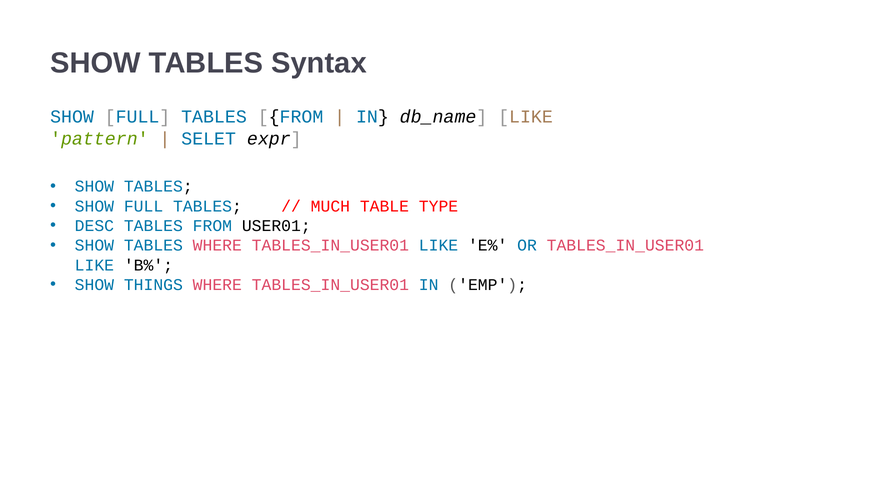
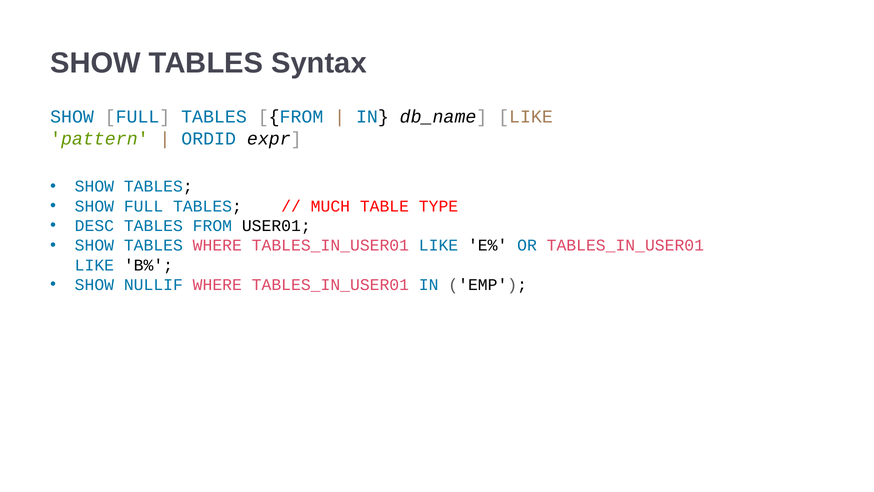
SELET: SELET -> ORDID
THINGS: THINGS -> NULLIF
